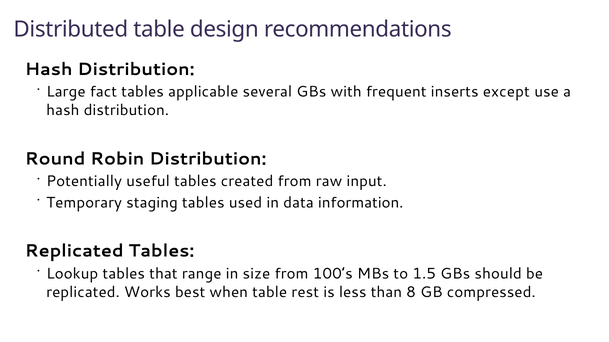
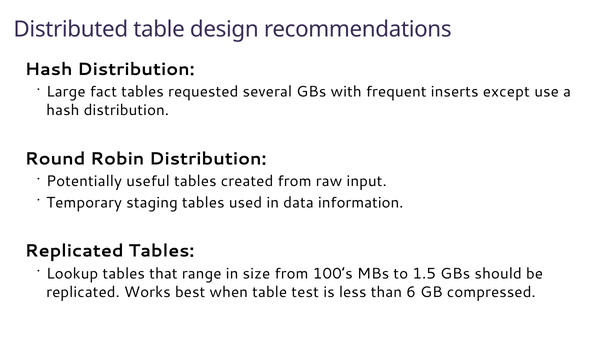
applicable: applicable -> requested
rest: rest -> test
8: 8 -> 6
